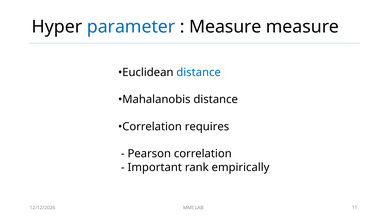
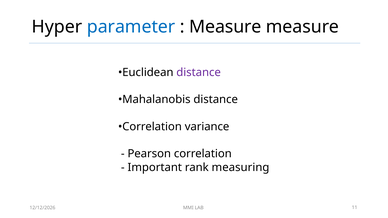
distance at (199, 72) colour: blue -> purple
requires: requires -> variance
empirically: empirically -> measuring
